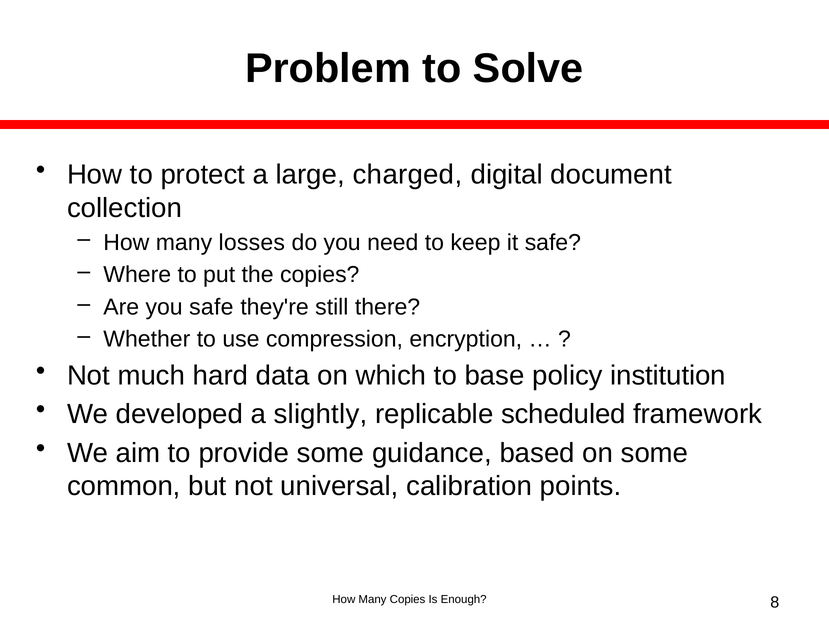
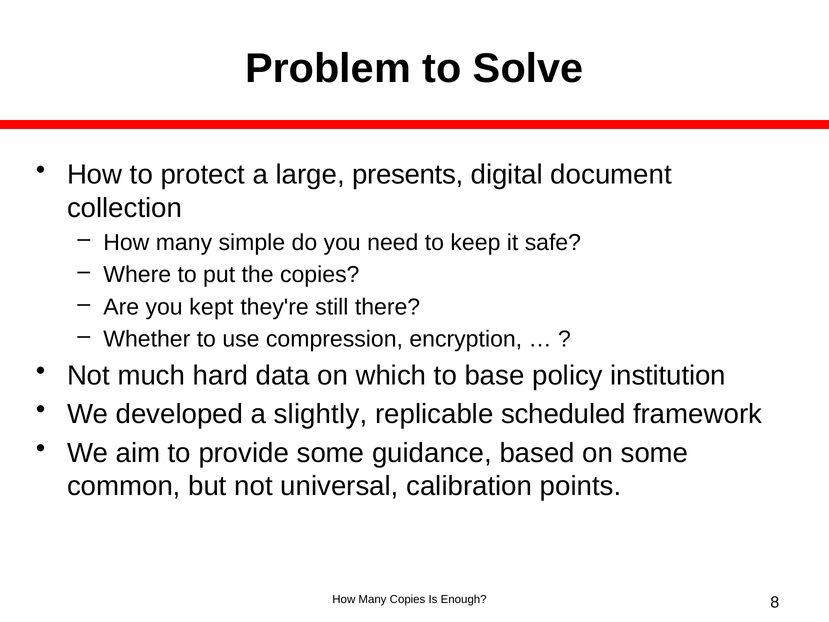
charged: charged -> presents
losses: losses -> simple
you safe: safe -> kept
